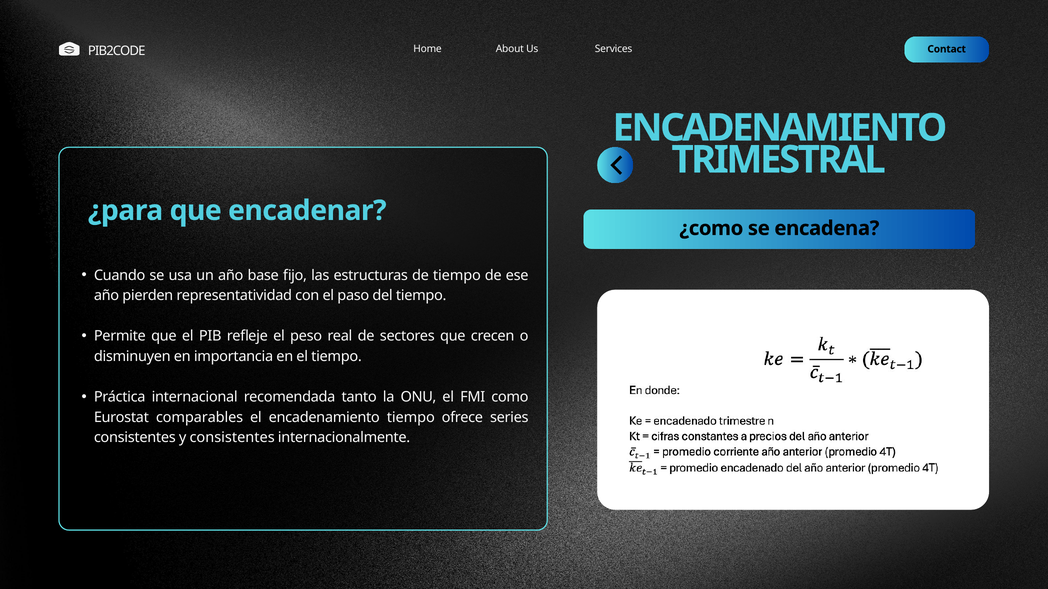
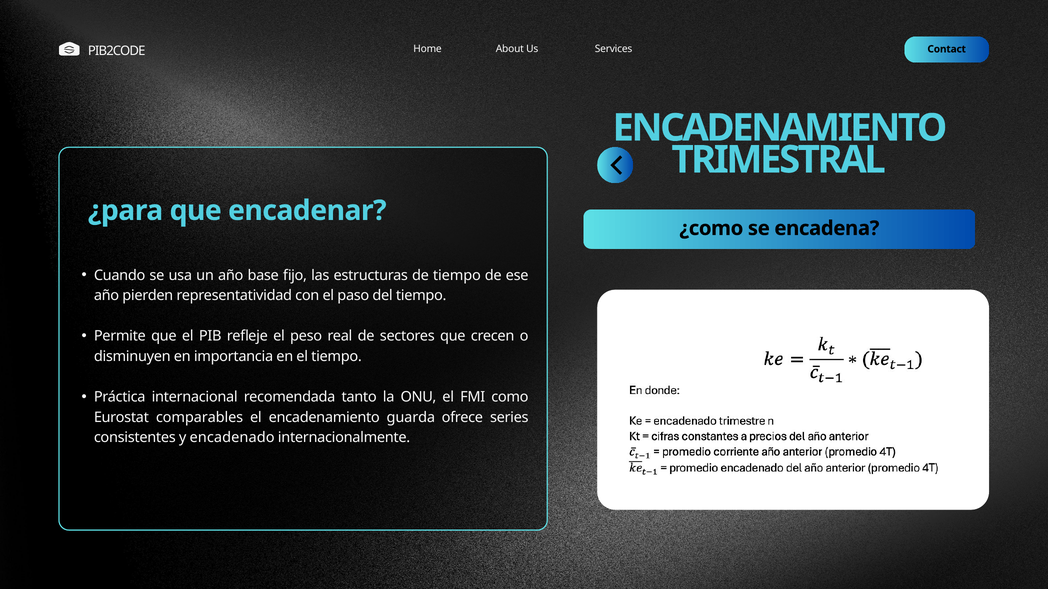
encadenamiento tiempo: tiempo -> guarda
y consistentes: consistentes -> encadenado
